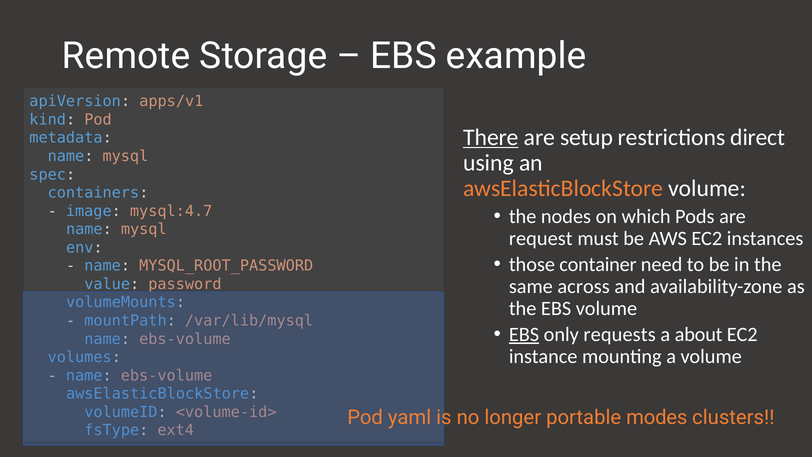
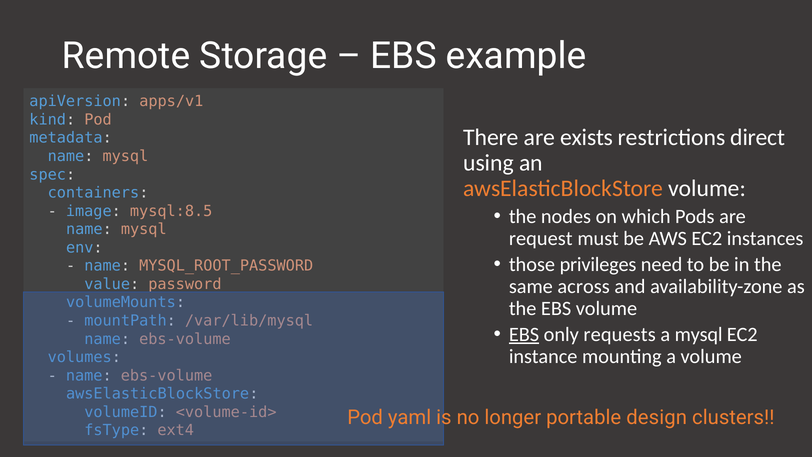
There underline: present -> none
setup: setup -> exists
mysql:4.7: mysql:4.7 -> mysql:8.5
container: container -> privileges
a about: about -> mysql
modes: modes -> design
